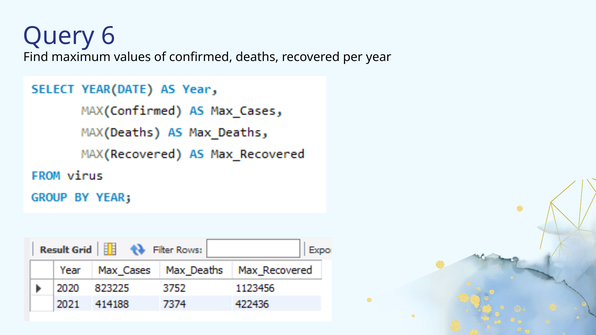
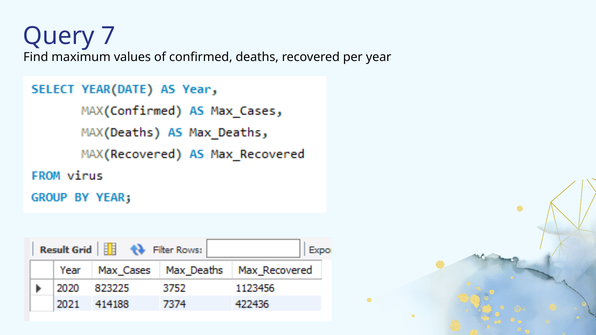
6: 6 -> 7
